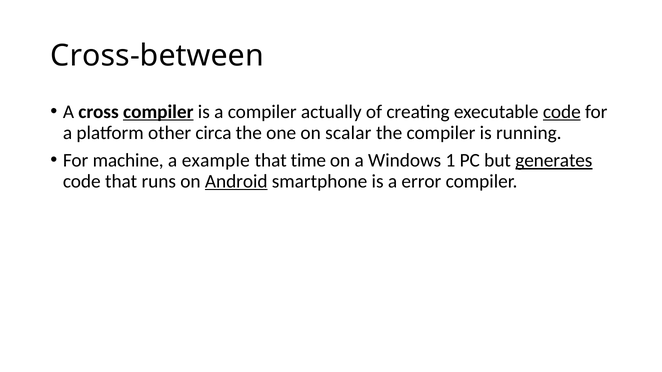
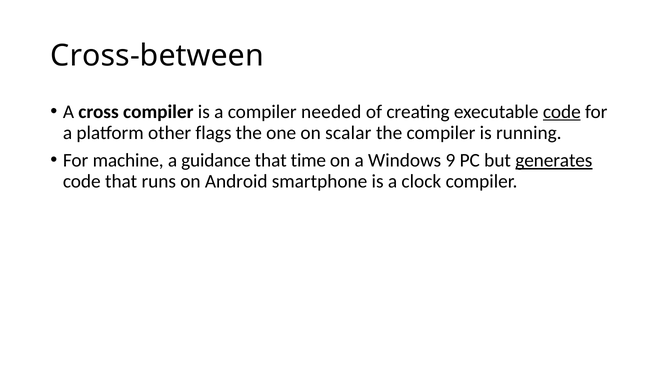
compiler at (158, 112) underline: present -> none
actually: actually -> needed
circa: circa -> flags
example: example -> guidance
1: 1 -> 9
Android underline: present -> none
error: error -> clock
